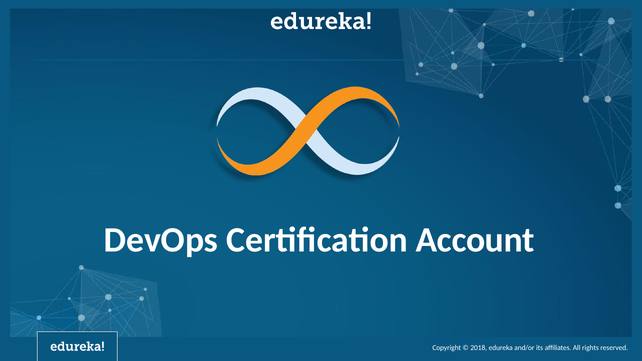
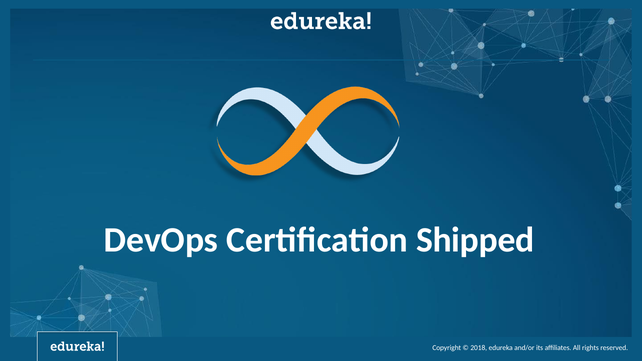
Account: Account -> Shipped
